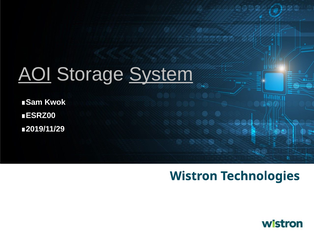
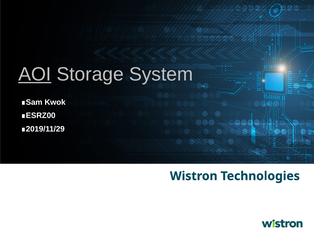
System underline: present -> none
